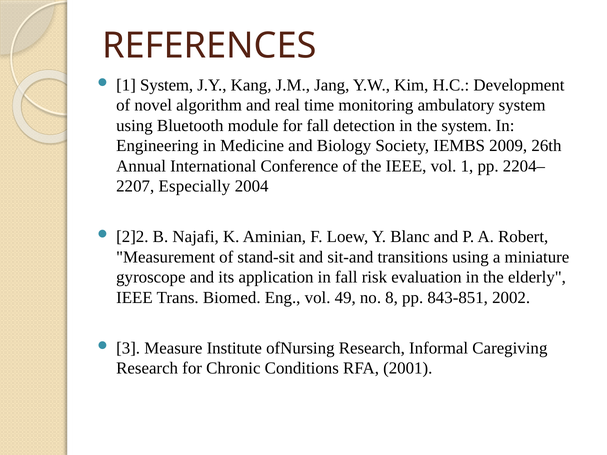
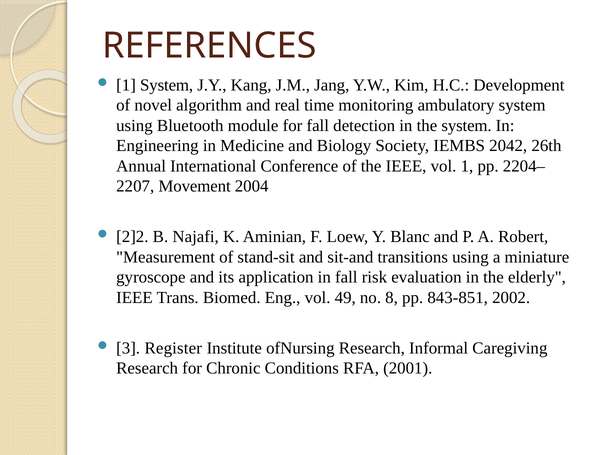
2009: 2009 -> 2042
Especially: Especially -> Movement
Measure: Measure -> Register
